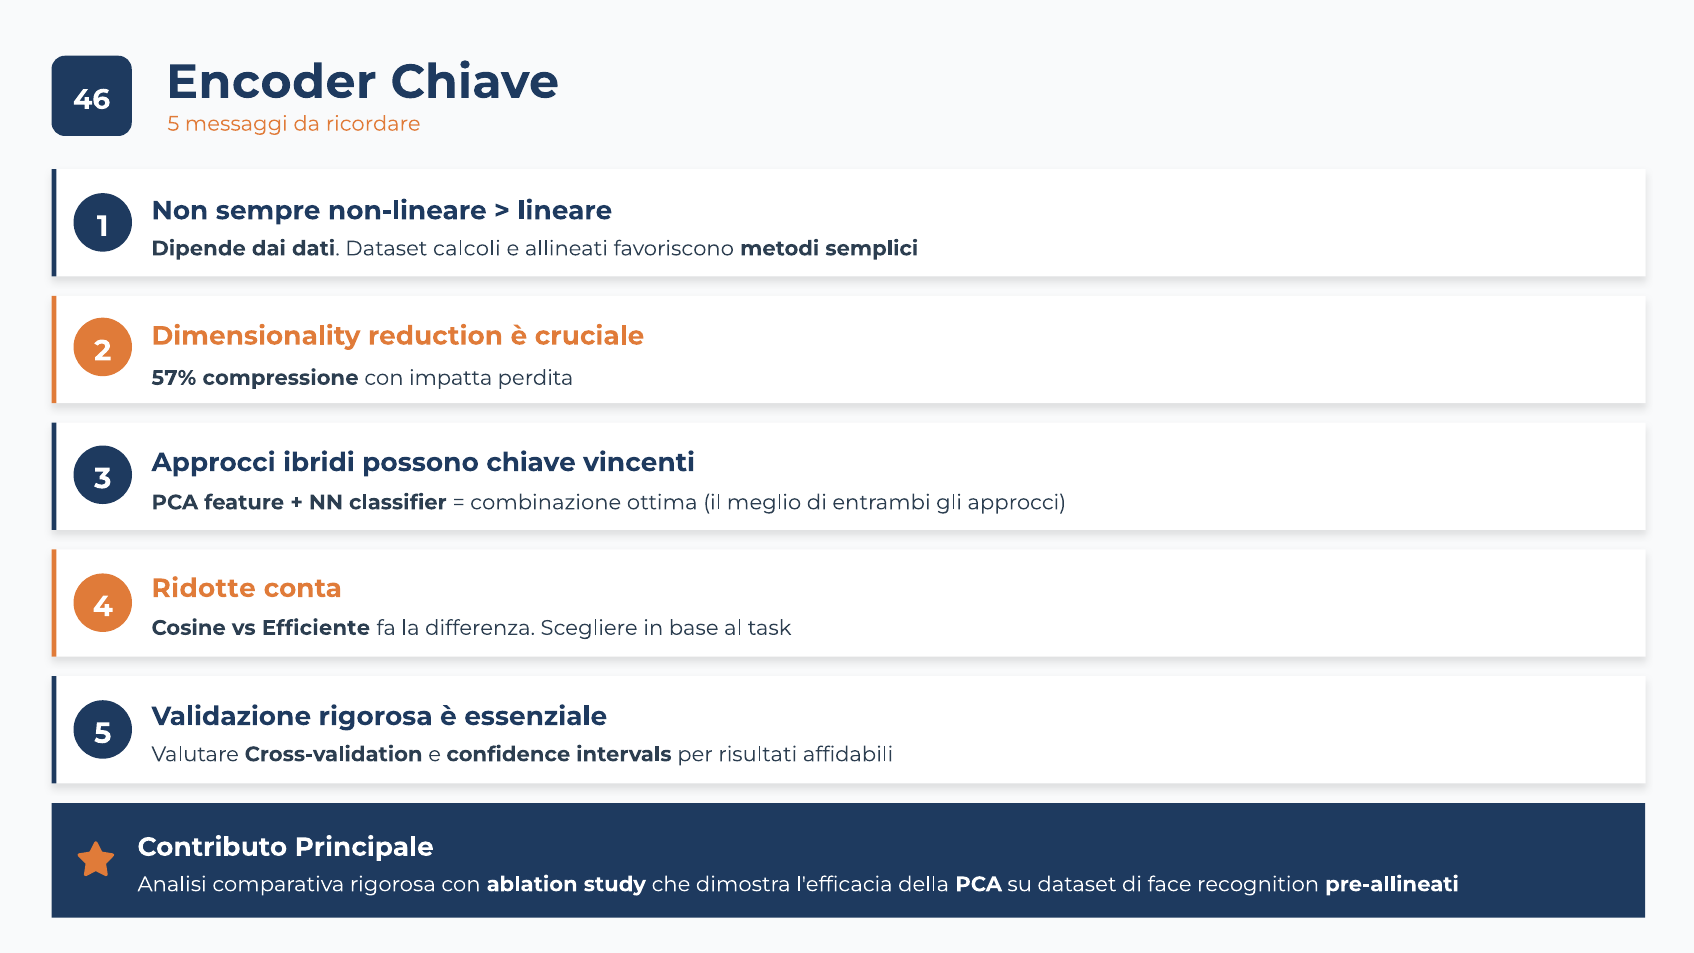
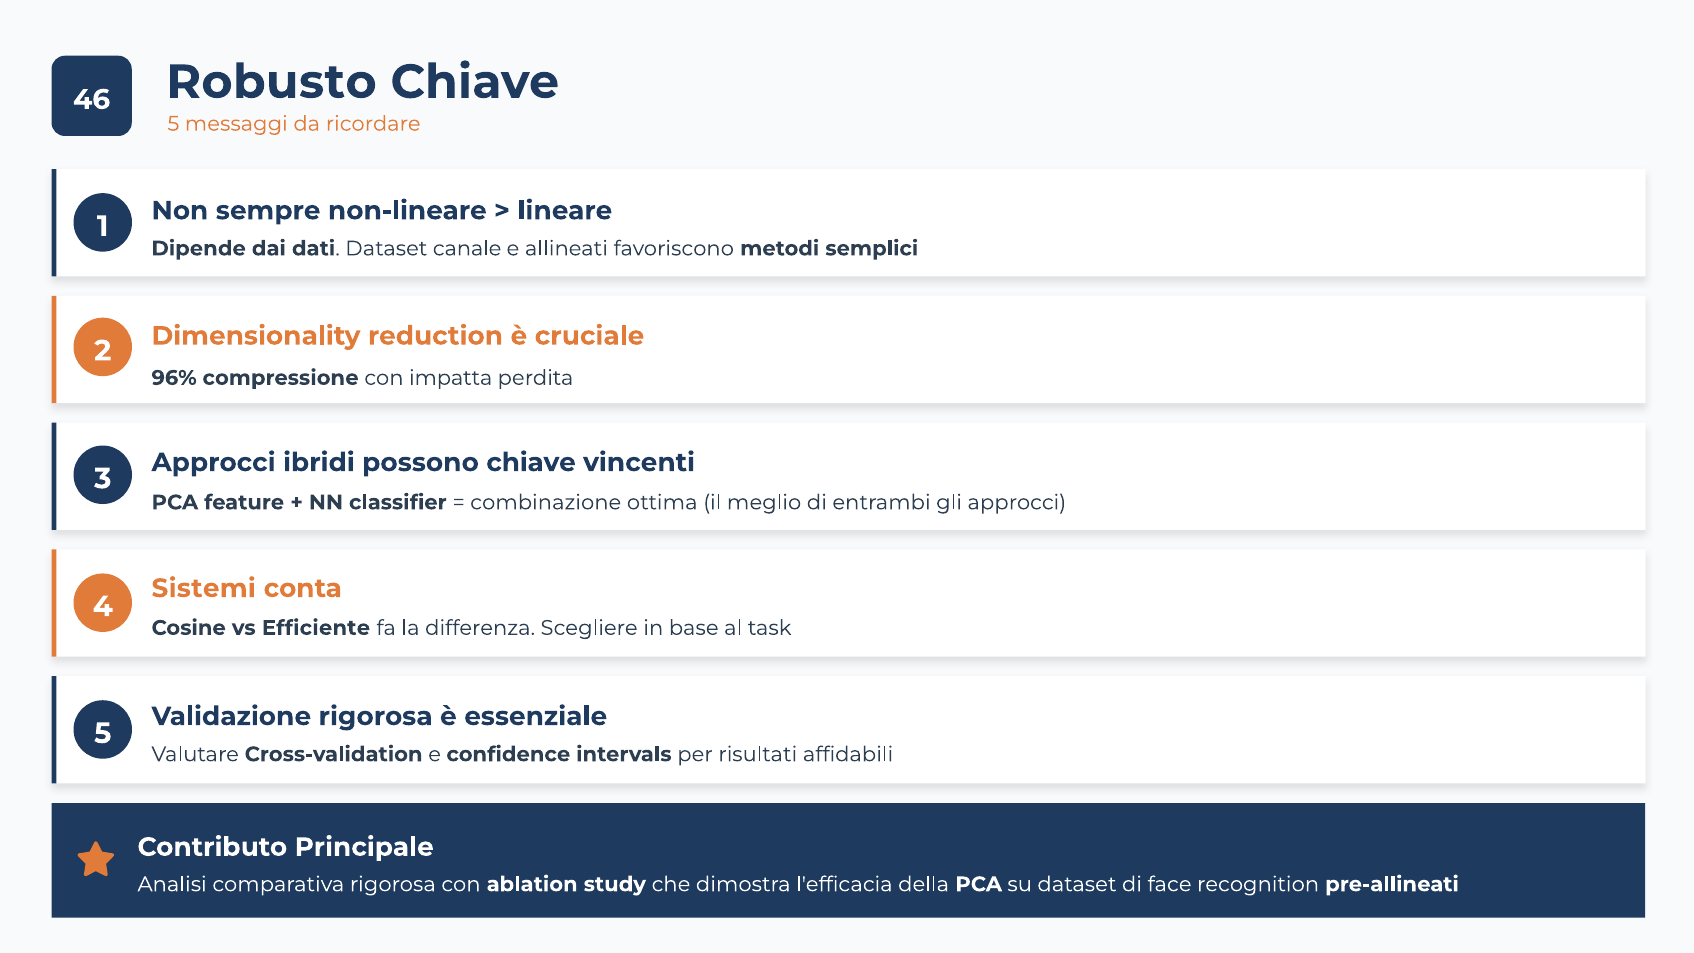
Encoder: Encoder -> Robusto
calcoli: calcoli -> canale
57%: 57% -> 96%
Ridotte: Ridotte -> Sistemi
